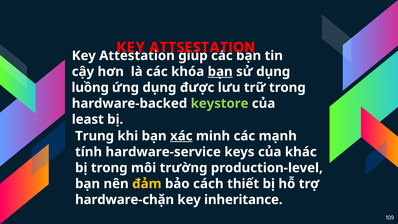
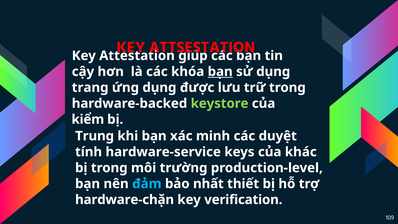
luồng: luồng -> trang
least: least -> kiểm
xác underline: present -> none
mạnh: mạnh -> duyệt
đảm colour: yellow -> light blue
cách: cách -> nhất
inheritance: inheritance -> verification
